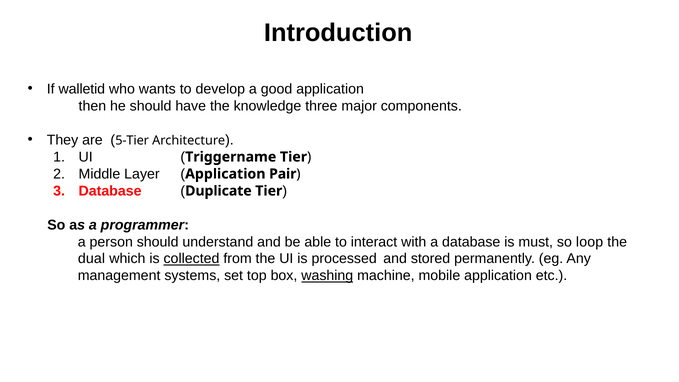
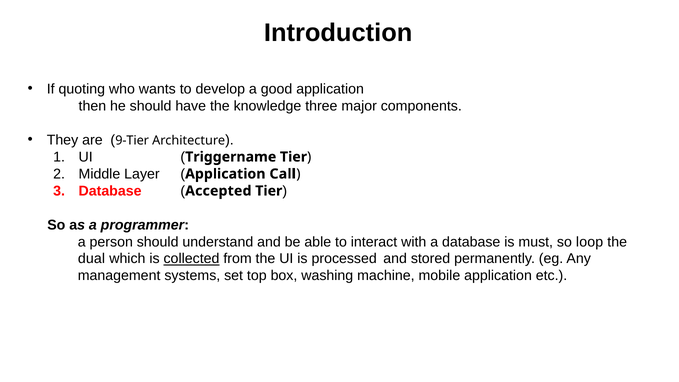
walletid: walletid -> quoting
5-Tier: 5-Tier -> 9-Tier
Pair: Pair -> Call
Duplicate: Duplicate -> Accepted
washing underline: present -> none
